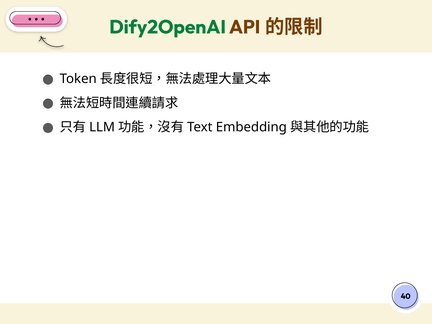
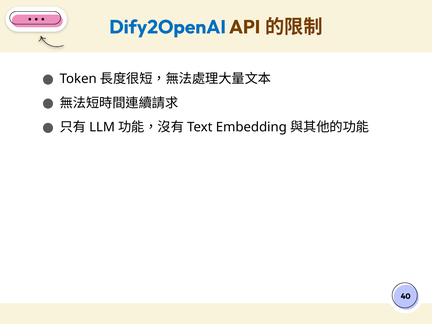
Dify2OpenAI colour: green -> blue
